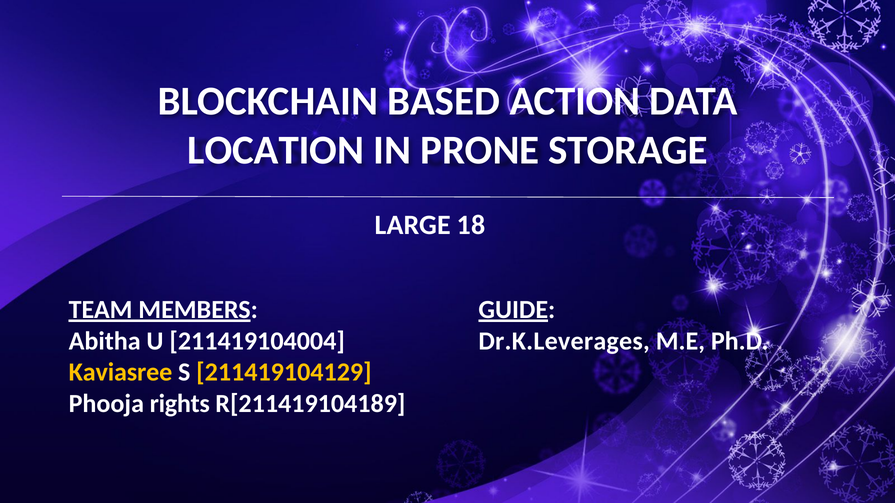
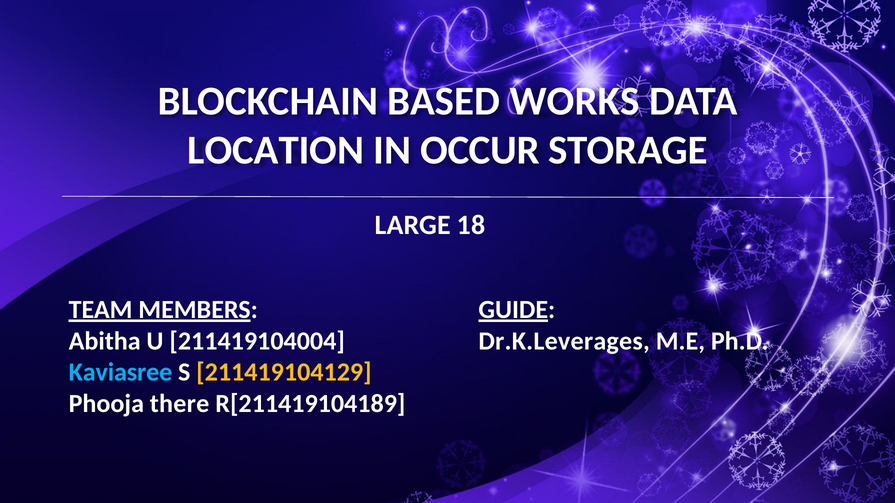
ACTION: ACTION -> WORKS
PRONE: PRONE -> OCCUR
Kaviasree colour: yellow -> light blue
rights: rights -> there
